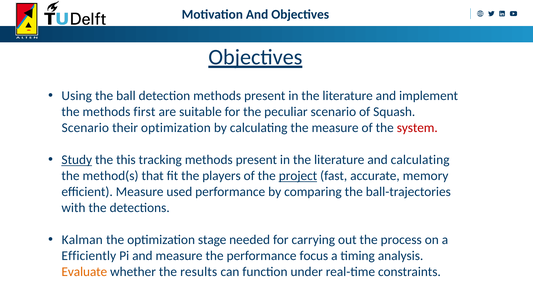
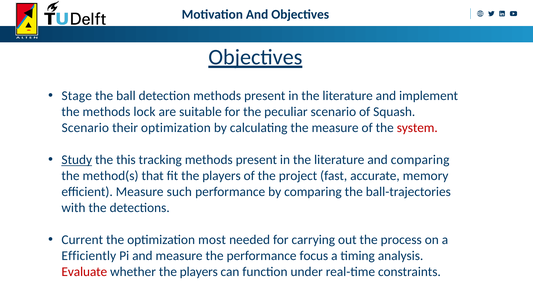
Using: Using -> Stage
first: first -> lock
and calculating: calculating -> comparing
project underline: present -> none
used: used -> such
Kalman: Kalman -> Current
stage: stage -> most
Evaluate colour: orange -> red
whether the results: results -> players
